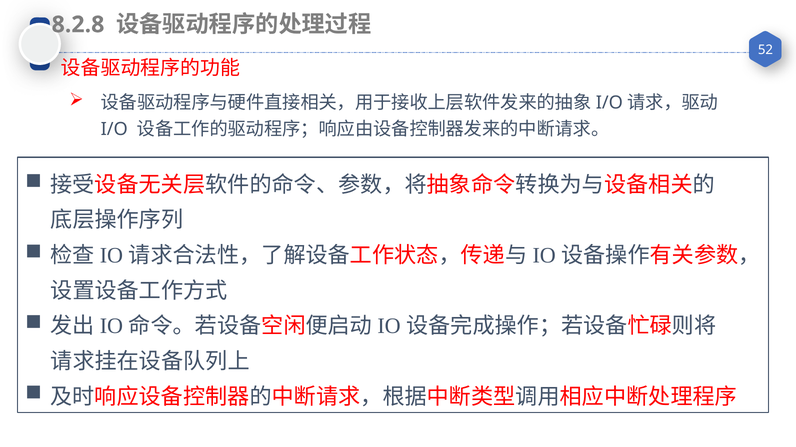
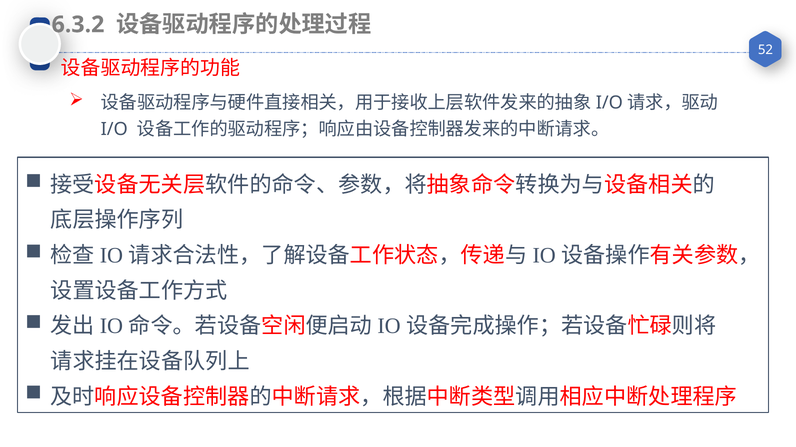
8.2.8: 8.2.8 -> 6.3.2
